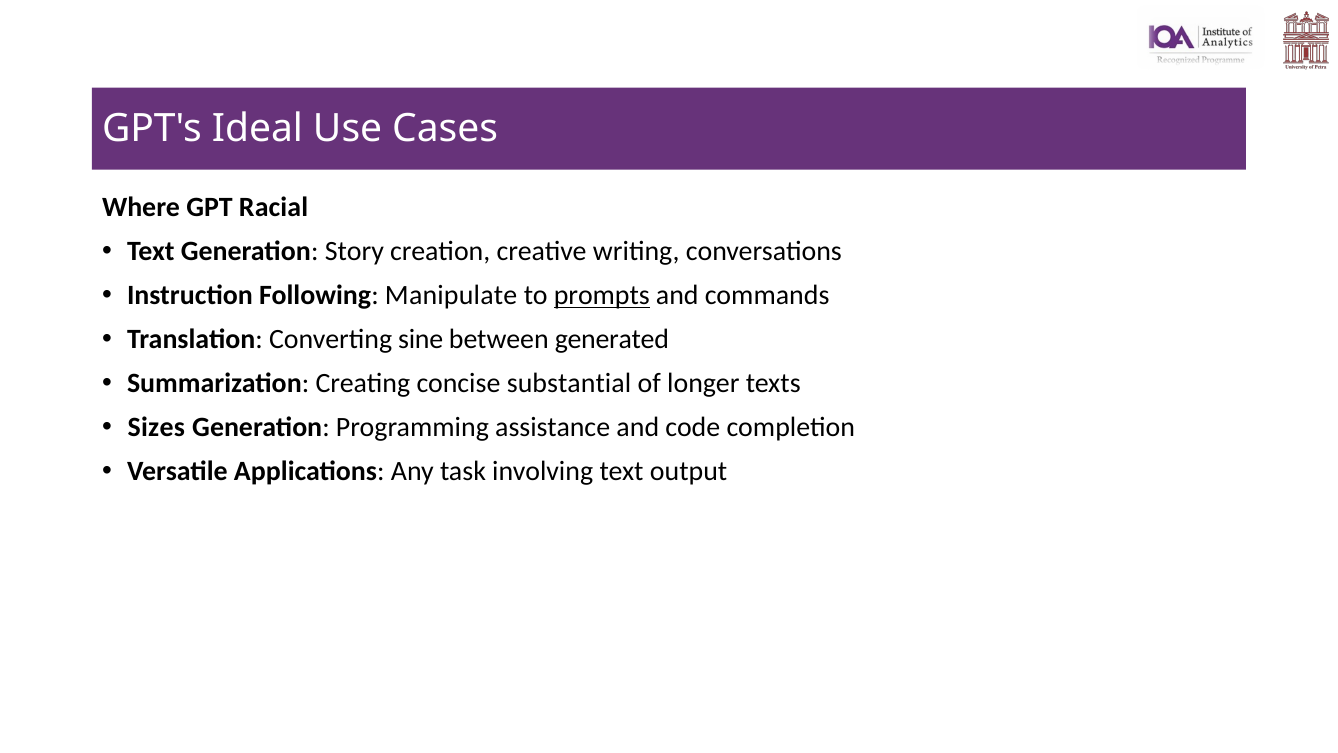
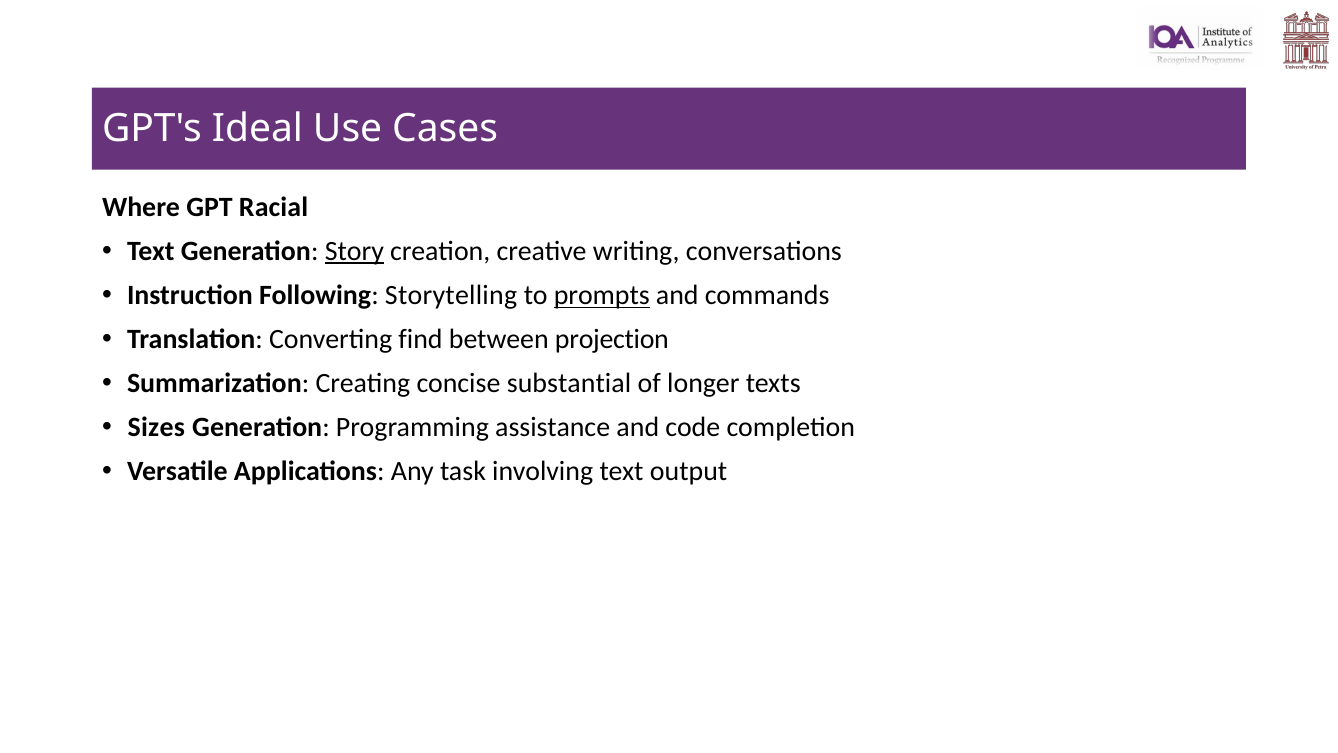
Story underline: none -> present
Manipulate: Manipulate -> Storytelling
sine: sine -> find
generated: generated -> projection
